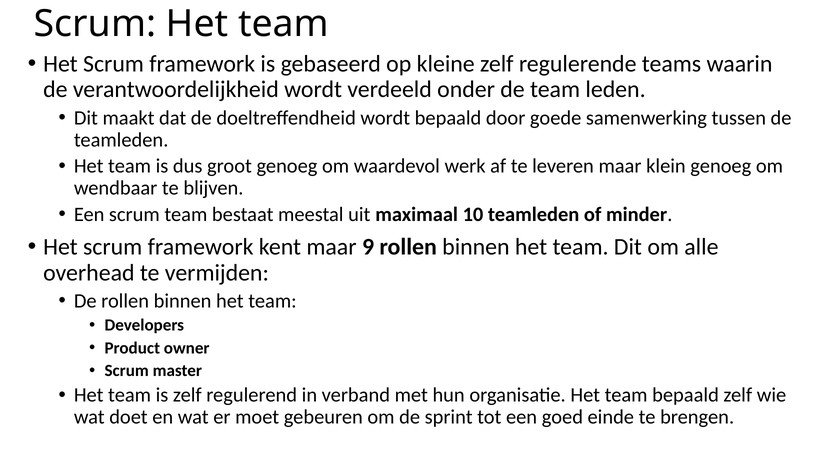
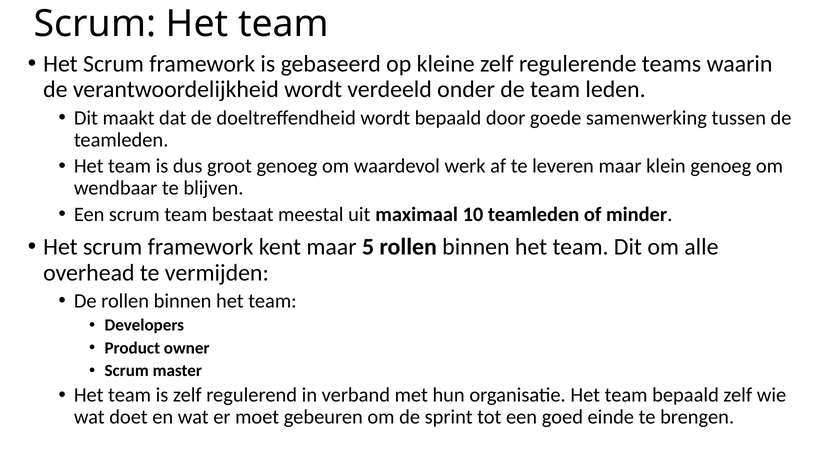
9: 9 -> 5
